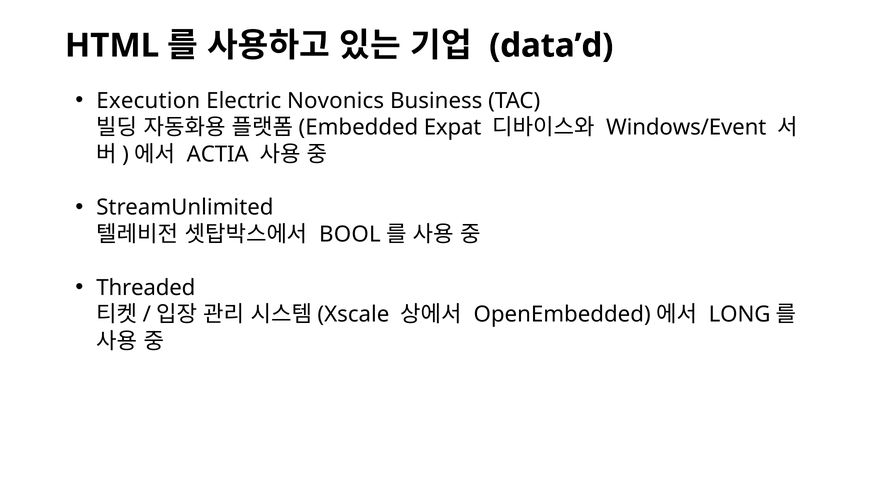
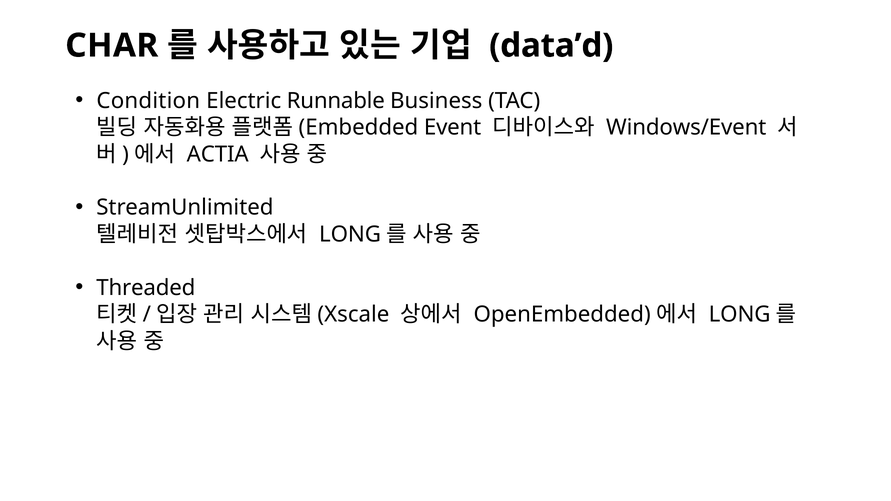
HTML: HTML -> CHAR
Execution: Execution -> Condition
Novonics: Novonics -> Runnable
Expat: Expat -> Event
BOOL at (350, 234): BOOL -> LONG
